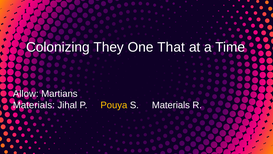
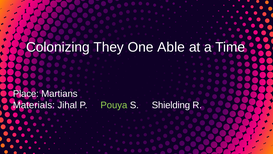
That: That -> Able
Allow: Allow -> Place
Pouya colour: yellow -> light green
S Materials: Materials -> Shielding
